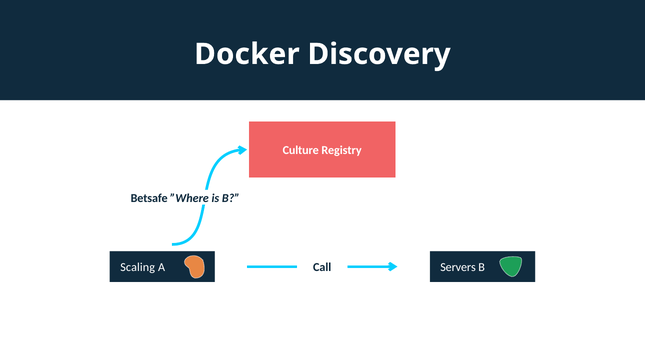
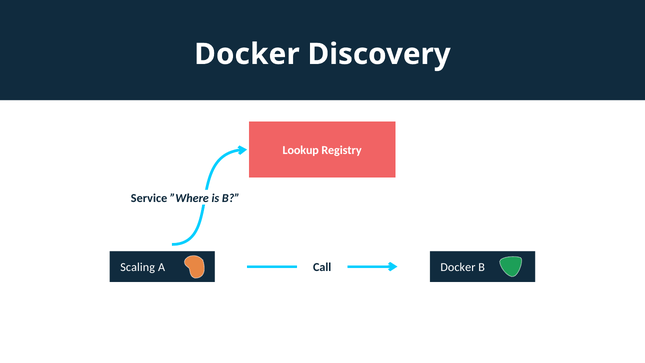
Culture: Culture -> Lookup
Betsafe: Betsafe -> Service
A Servers: Servers -> Docker
